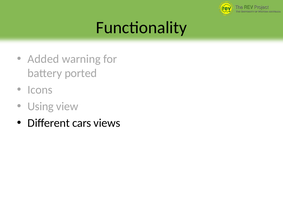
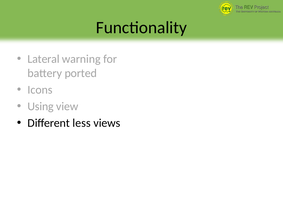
Added: Added -> Lateral
cars: cars -> less
